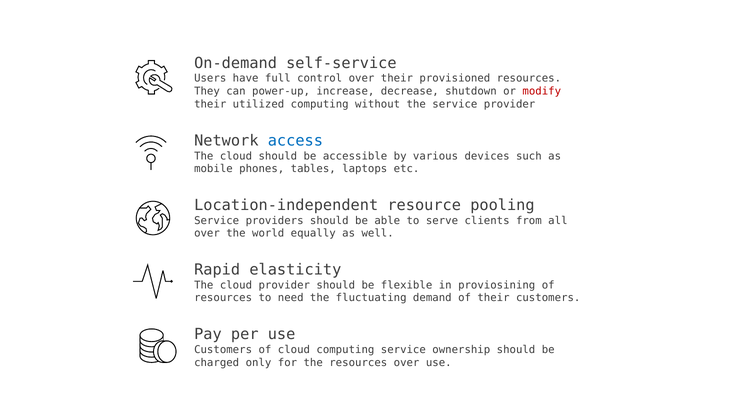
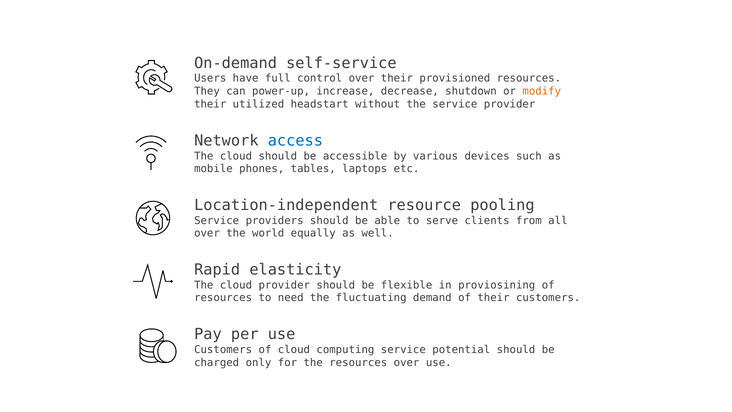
modify colour: red -> orange
utilized computing: computing -> headstart
ownership: ownership -> potential
